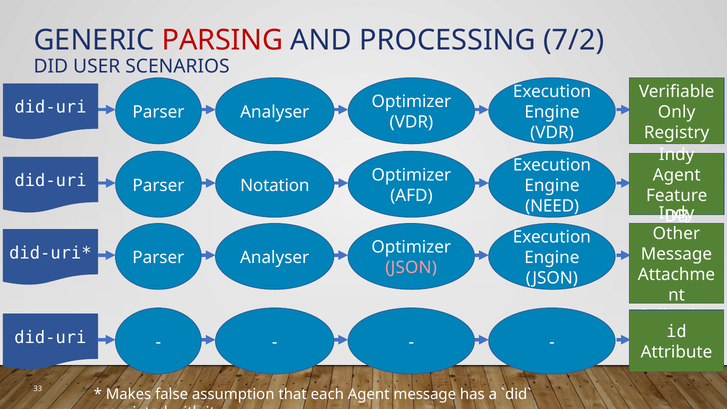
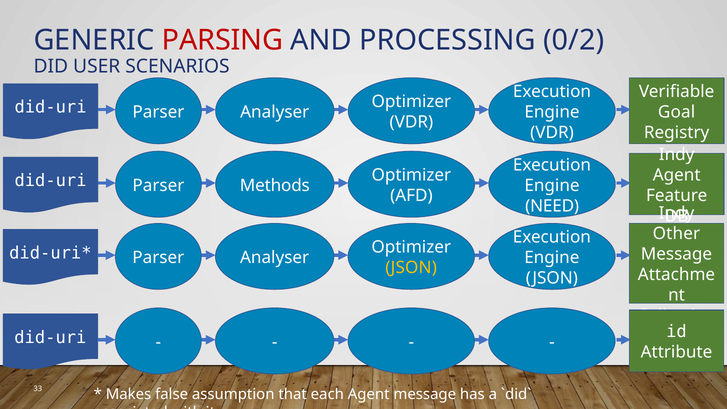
7/2: 7/2 -> 0/2
Only: Only -> Goal
Notation: Notation -> Methods
JSON at (411, 268) colour: pink -> yellow
